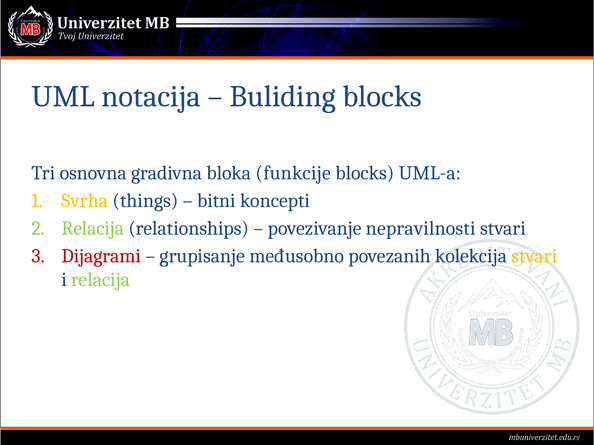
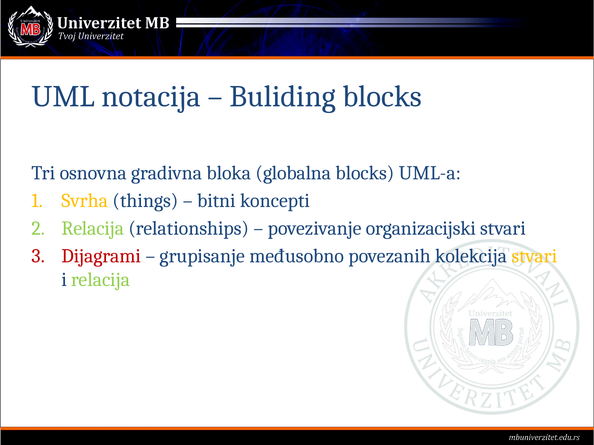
funkcije: funkcije -> globalna
nepravilnosti: nepravilnosti -> organizacijski
